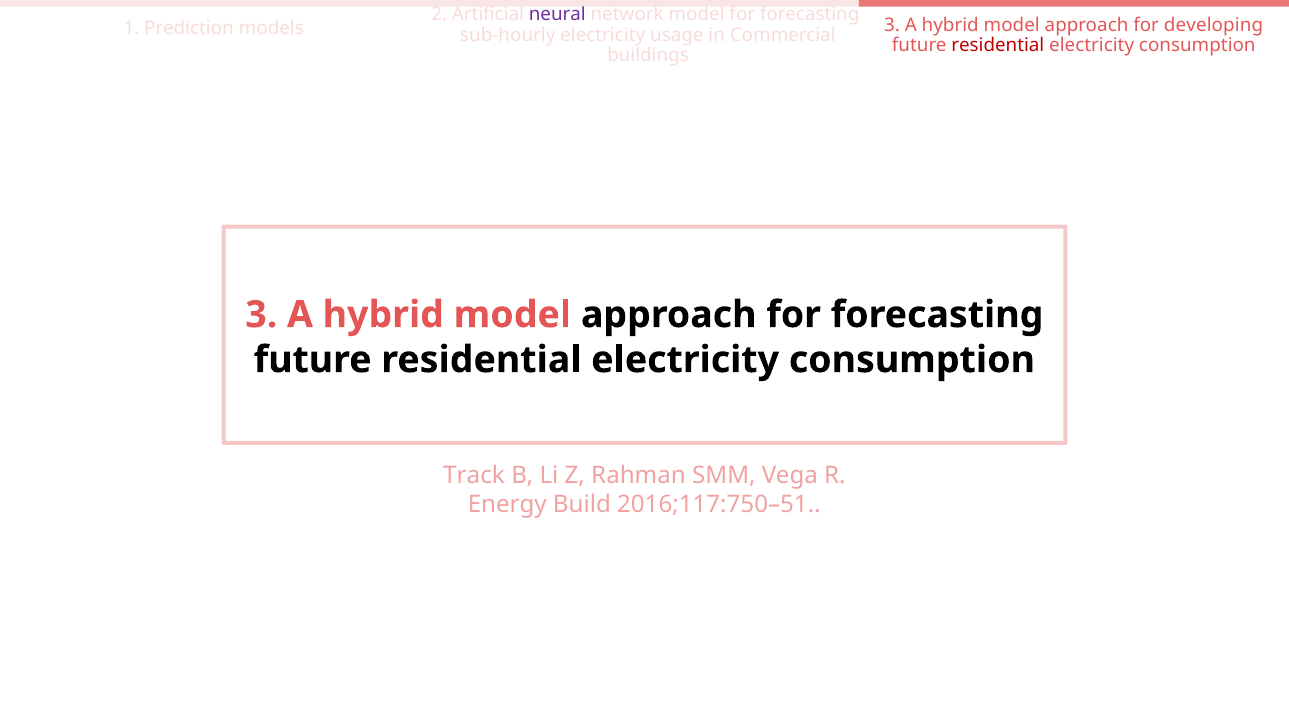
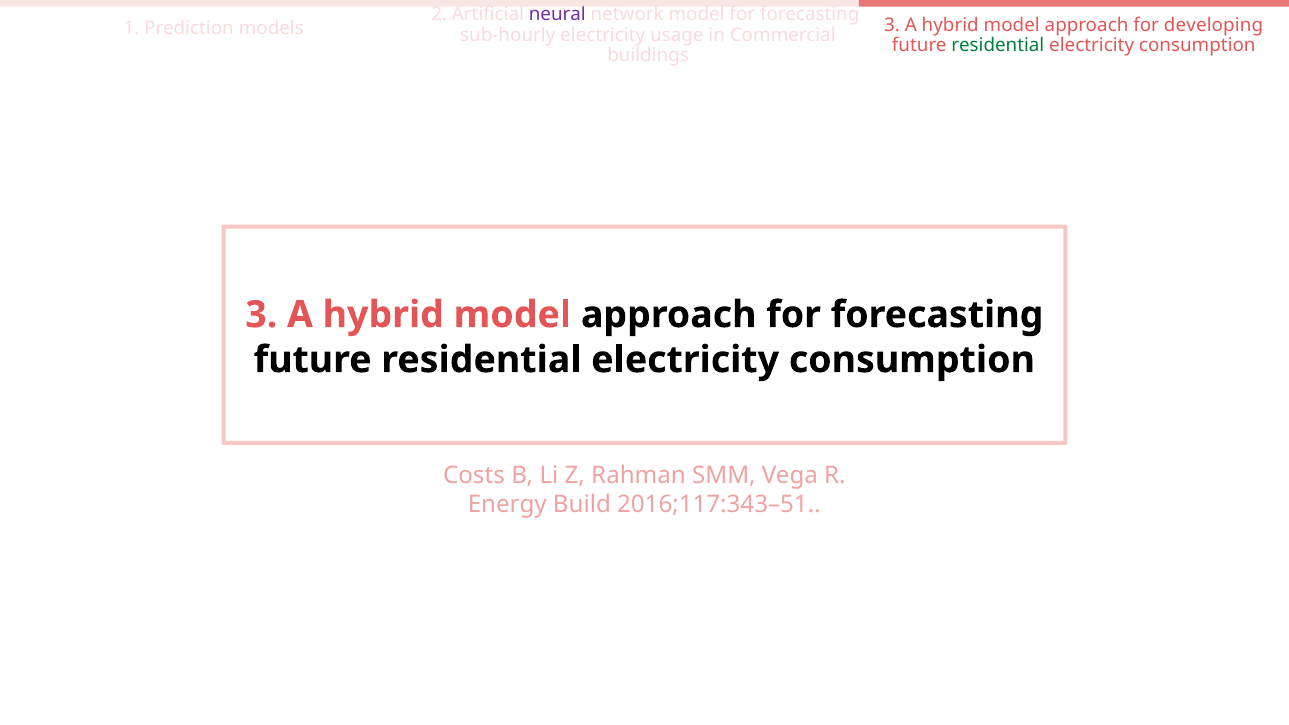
residential at (998, 45) colour: red -> green
Track: Track -> Costs
2016;117:750–51: 2016;117:750–51 -> 2016;117:343–51
